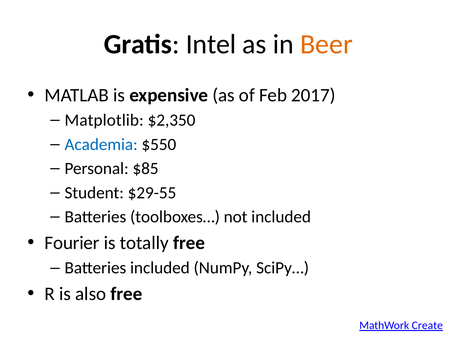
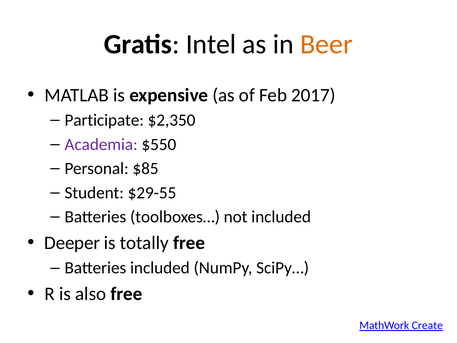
Matplotlib: Matplotlib -> Participate
Academia colour: blue -> purple
Fourier: Fourier -> Deeper
